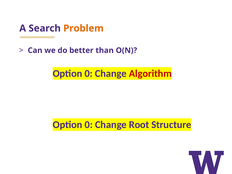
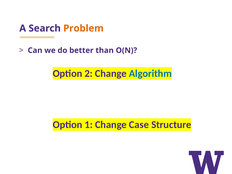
0 at (89, 74): 0 -> 2
Algorithm colour: red -> blue
0 at (89, 125): 0 -> 1
Root: Root -> Case
